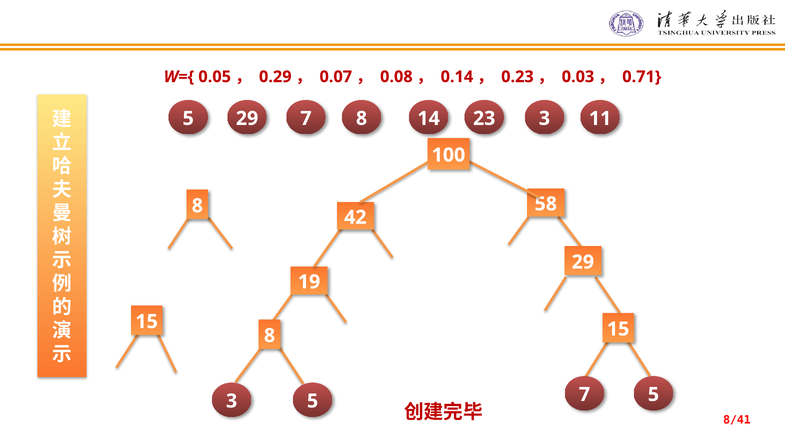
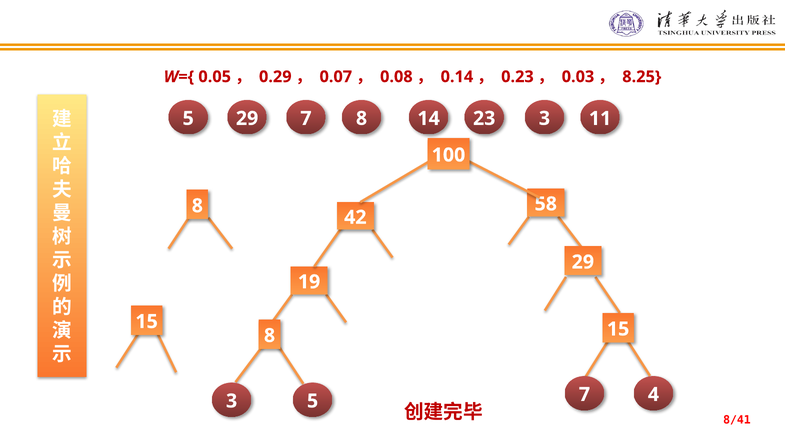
0.71: 0.71 -> 8.25
7 5: 5 -> 4
